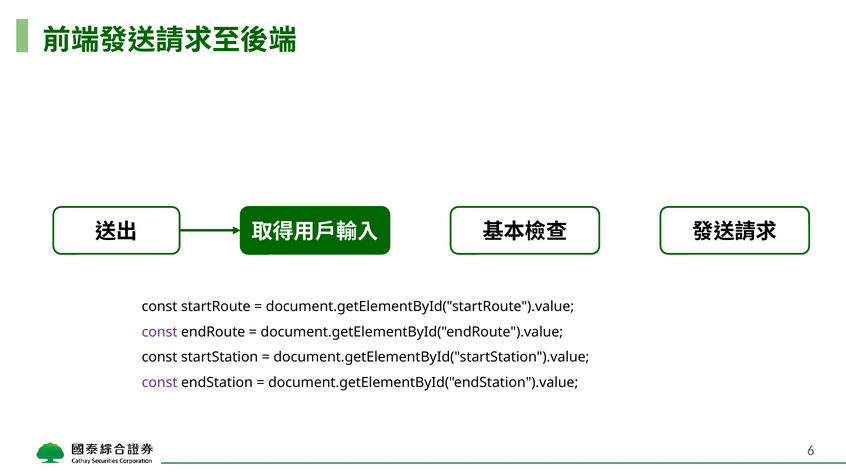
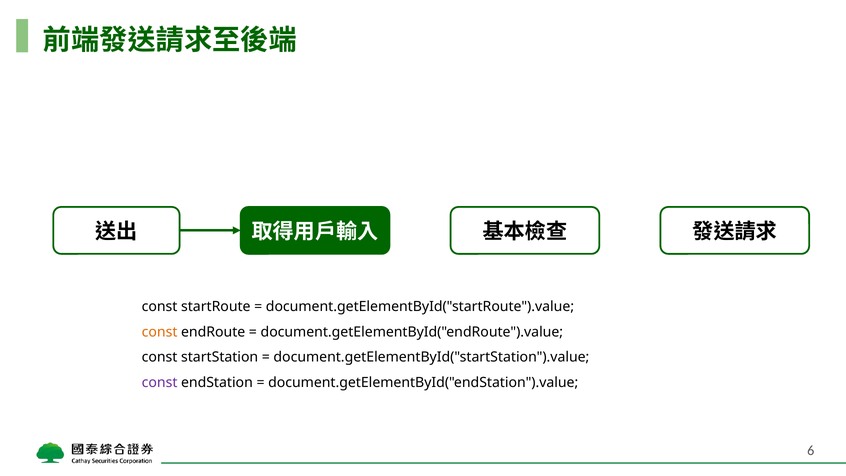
const at (160, 332) colour: purple -> orange
